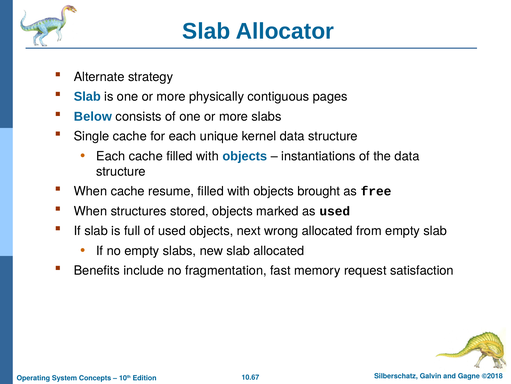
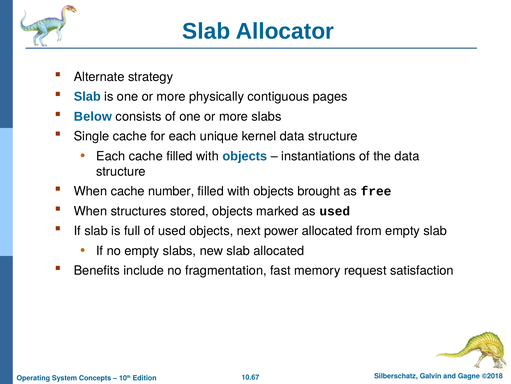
resume: resume -> number
wrong: wrong -> power
